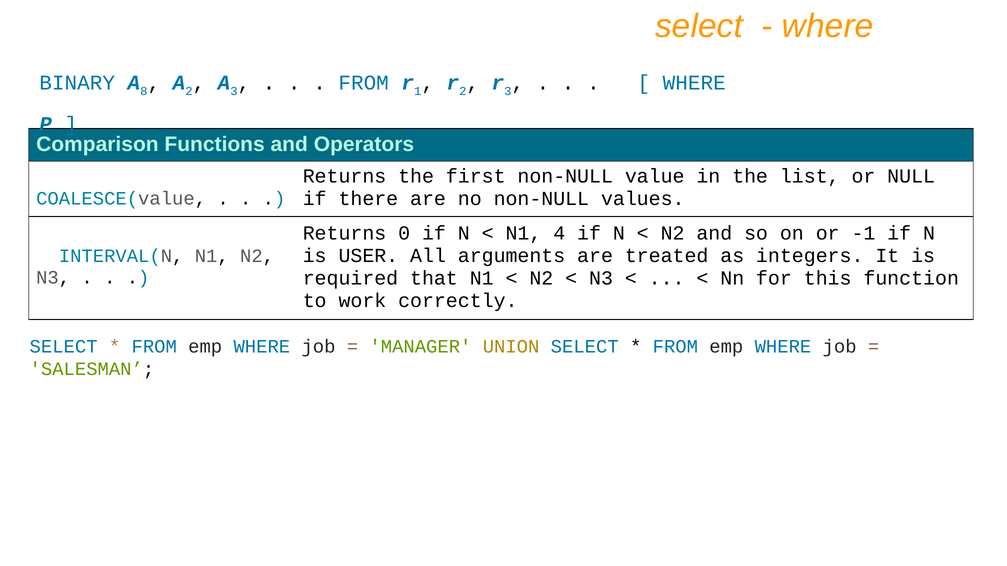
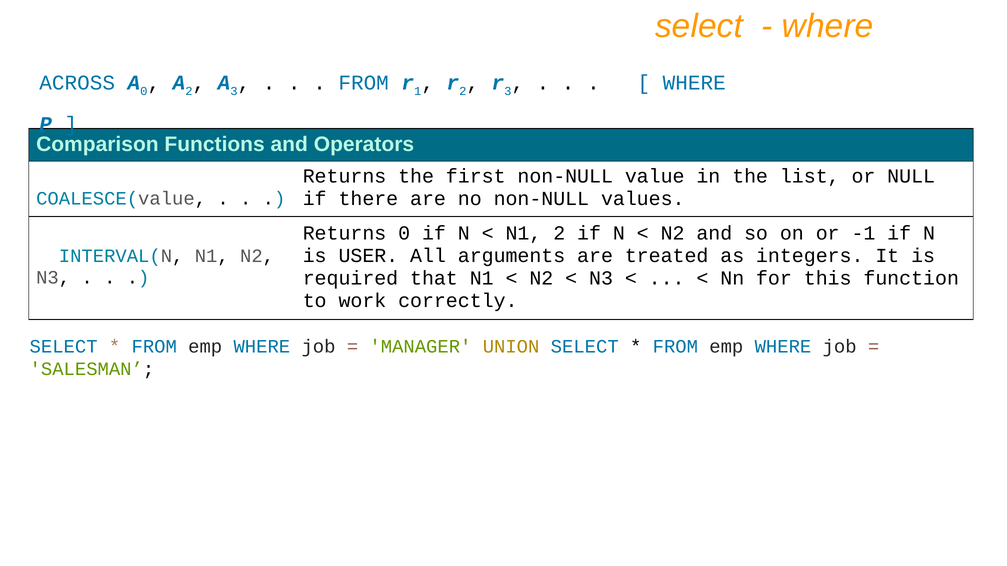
BINARY: BINARY -> ACROSS
8 at (144, 91): 8 -> 0
N1 4: 4 -> 2
